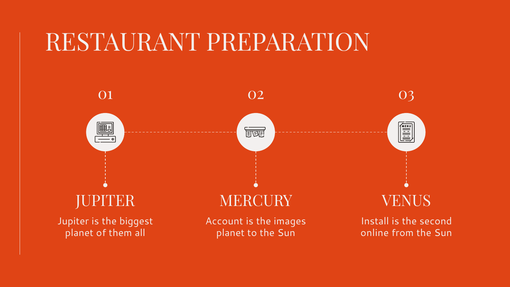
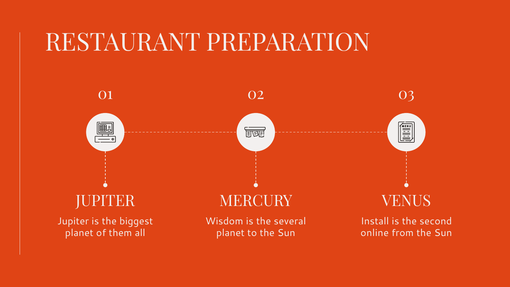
Account: Account -> Wisdom
images: images -> several
